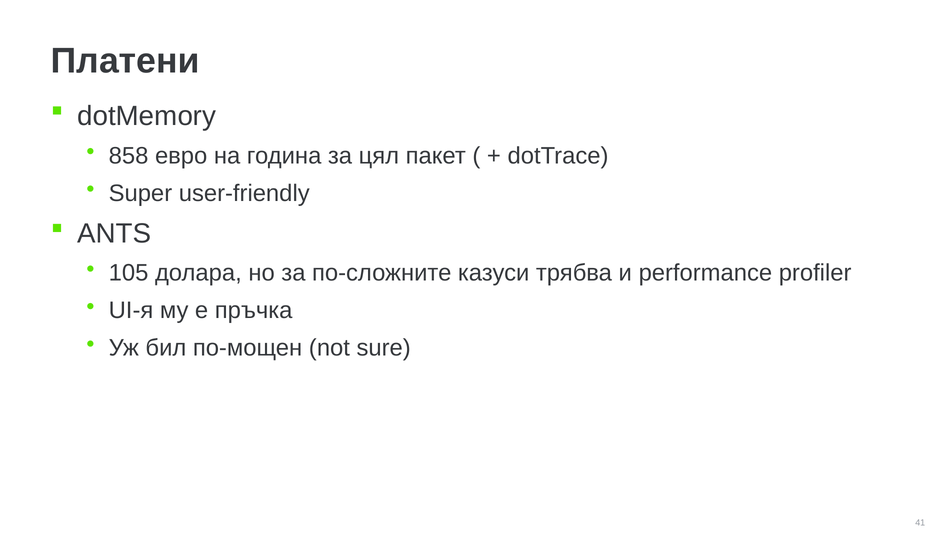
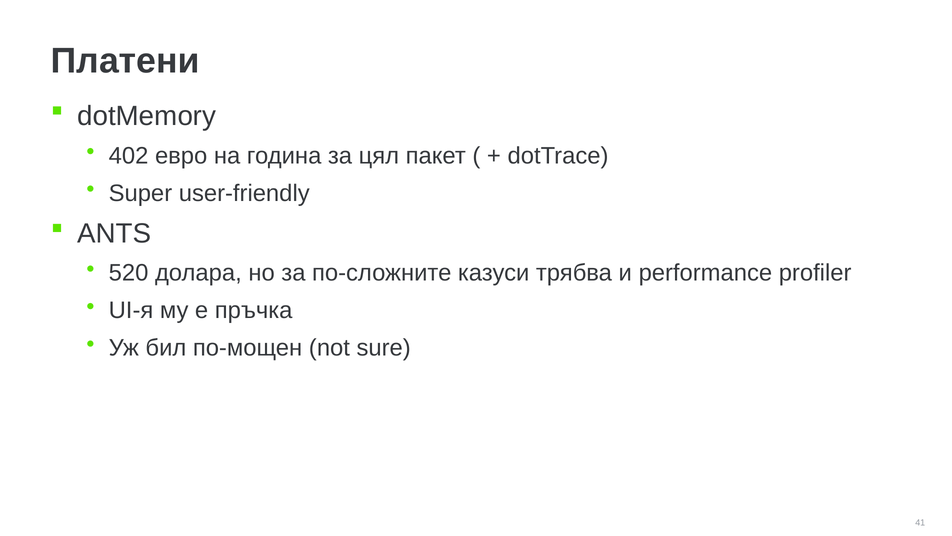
858: 858 -> 402
105: 105 -> 520
